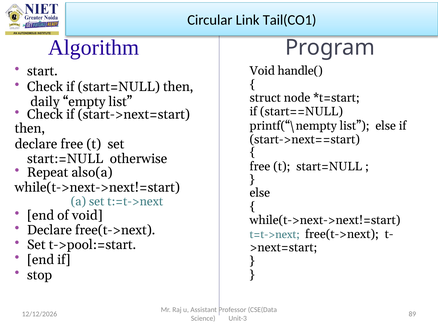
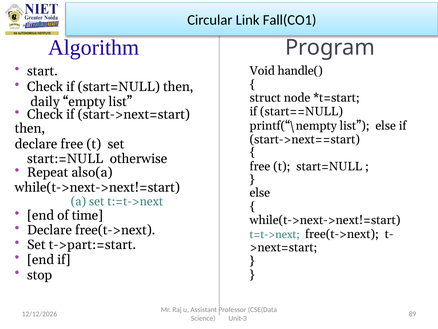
Tail(CO1: Tail(CO1 -> Fall(CO1
of void: void -> time
t->pool:=start: t->pool:=start -> t->part:=start
